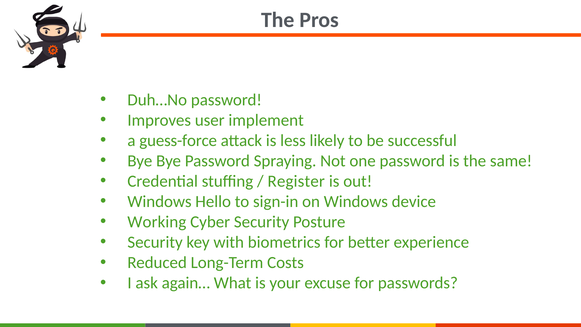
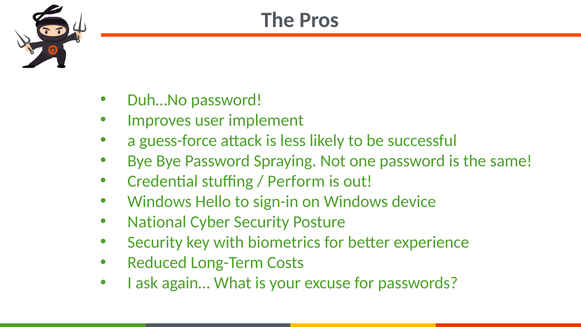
Register: Register -> Perform
Working: Working -> National
